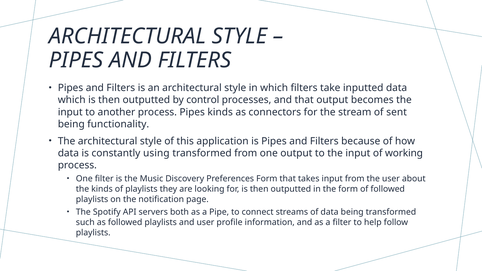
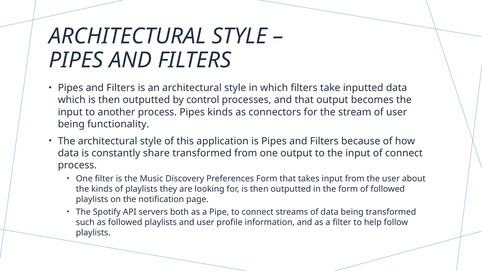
of sent: sent -> user
using: using -> share
of working: working -> connect
